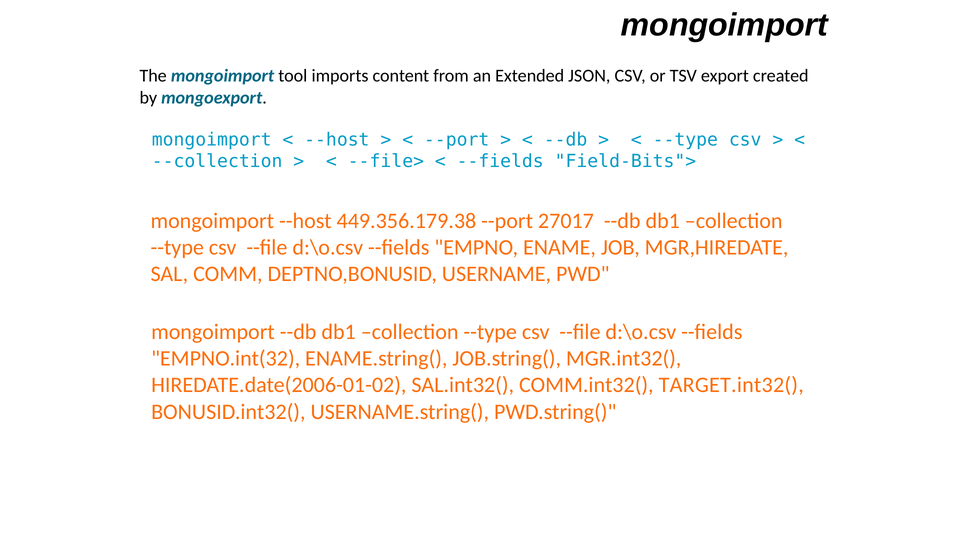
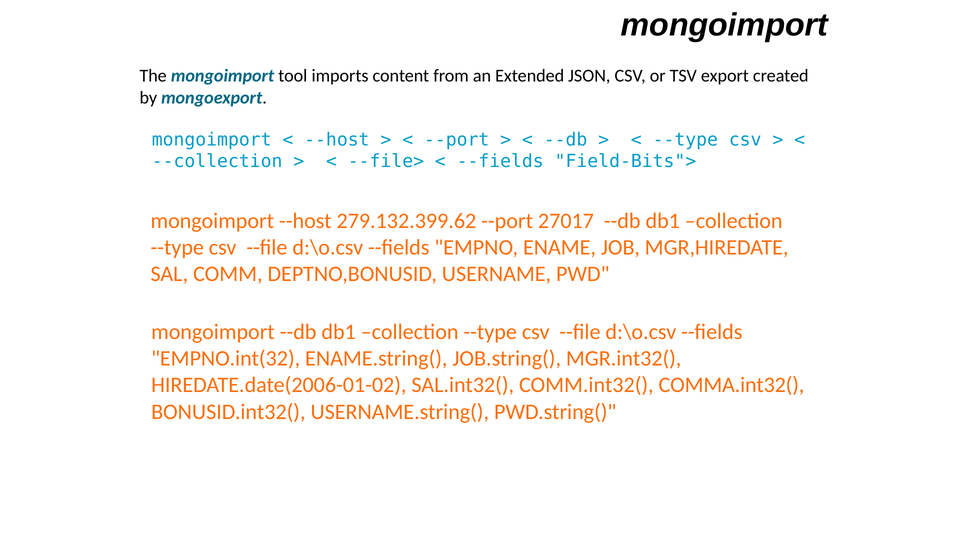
449.356.179.38: 449.356.179.38 -> 279.132.399.62
TARGET.int32(: TARGET.int32( -> COMMA.int32(
